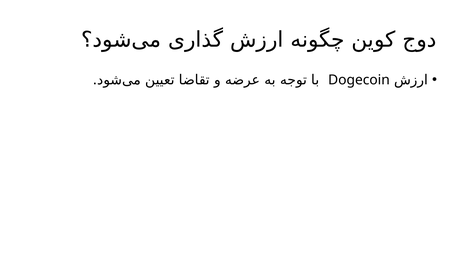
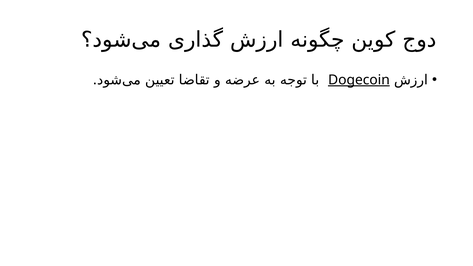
Dogecoin underline: none -> present
